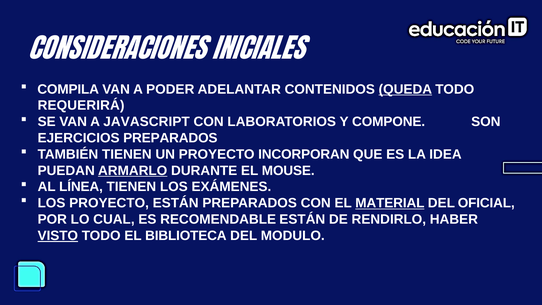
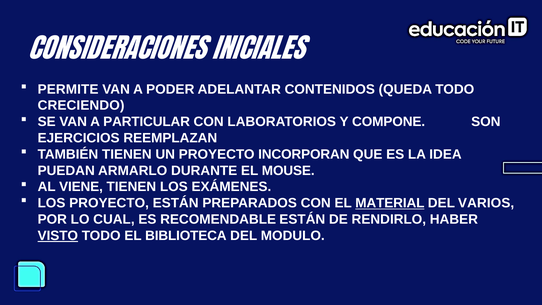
COMPILA: COMPILA -> PERMITE
QUEDA underline: present -> none
REQUERIRÁ: REQUERIRÁ -> CRECIENDO
JAVASCRIPT: JAVASCRIPT -> PARTICULAR
EJERCICIOS PREPARADOS: PREPARADOS -> REEMPLAZAN
ARMARLO underline: present -> none
LÍNEA: LÍNEA -> VIENE
OFICIAL: OFICIAL -> VARIOS
